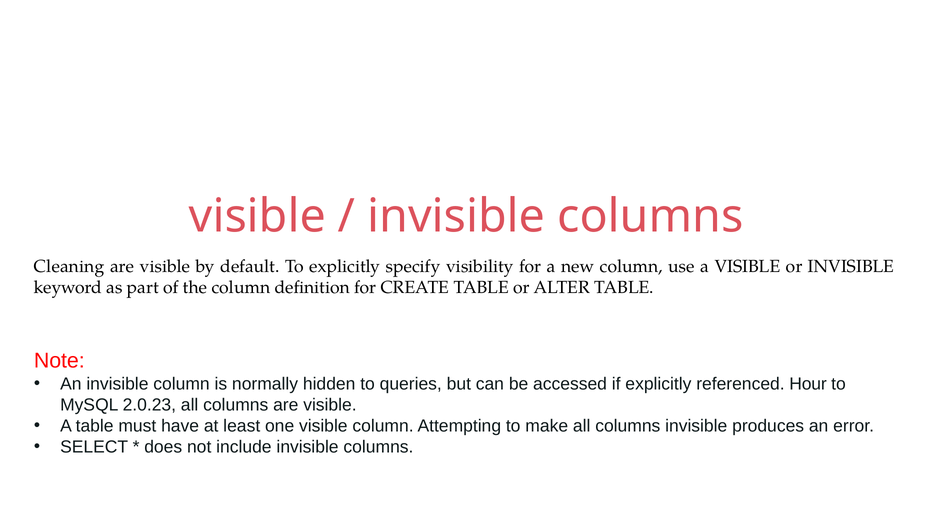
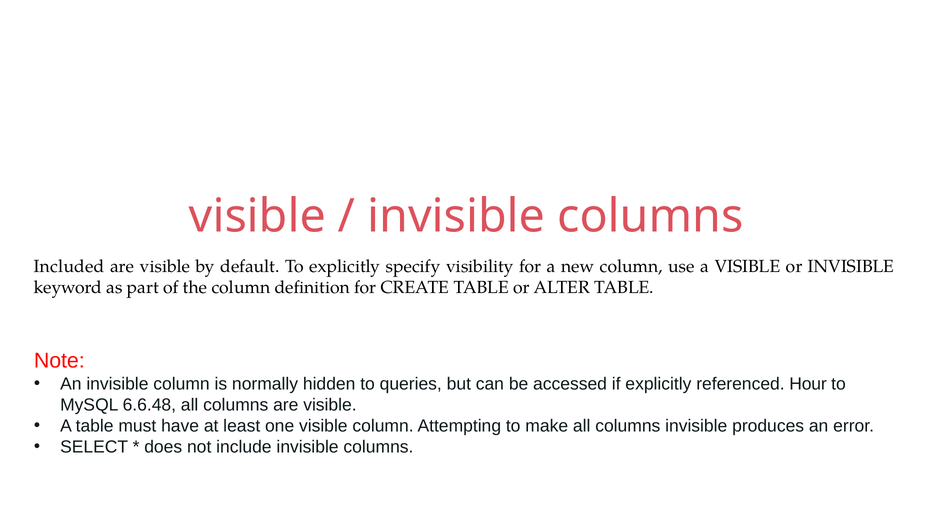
Cleaning: Cleaning -> Included
2.0.23: 2.0.23 -> 6.6.48
